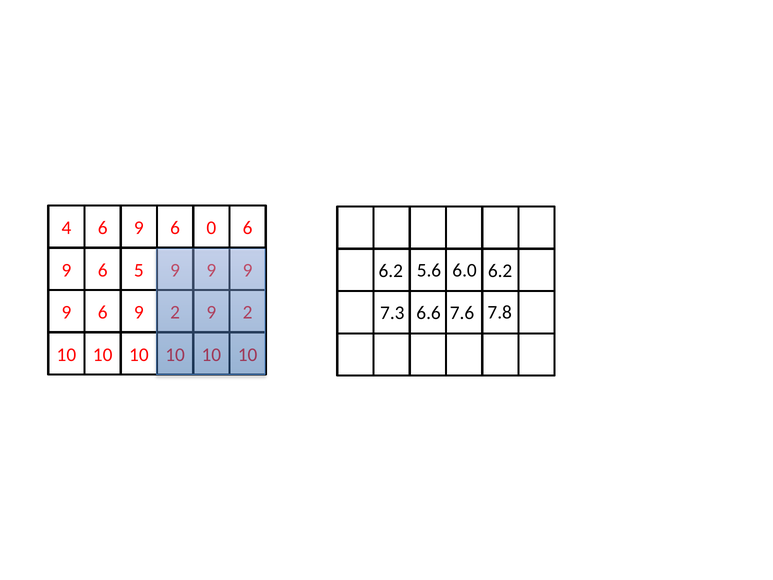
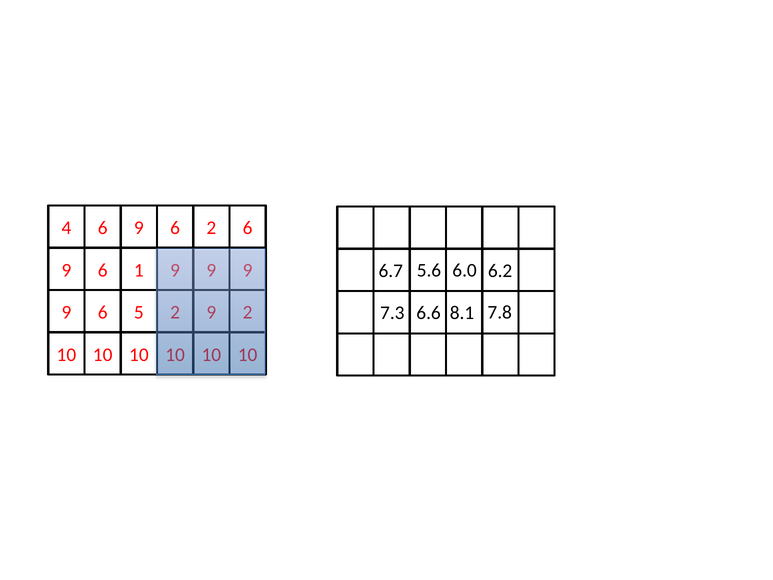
6 0: 0 -> 2
5: 5 -> 1
6.2 at (391, 271): 6.2 -> 6.7
9 at (139, 312): 9 -> 5
7.6: 7.6 -> 8.1
